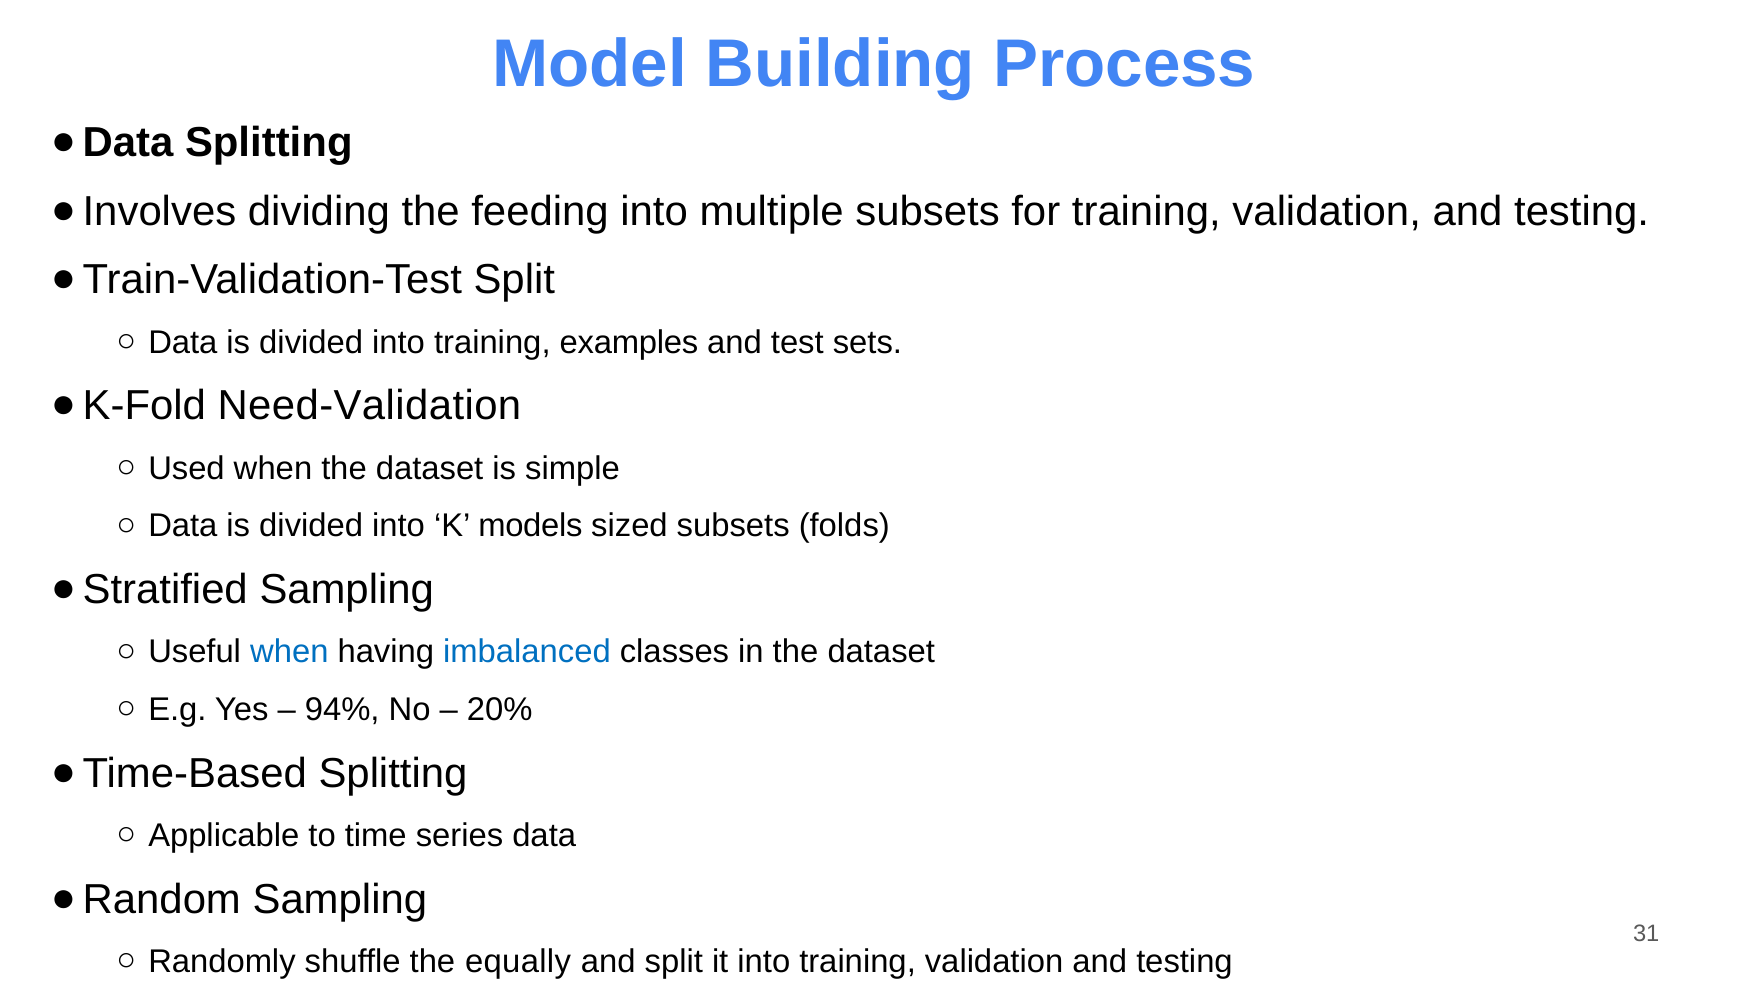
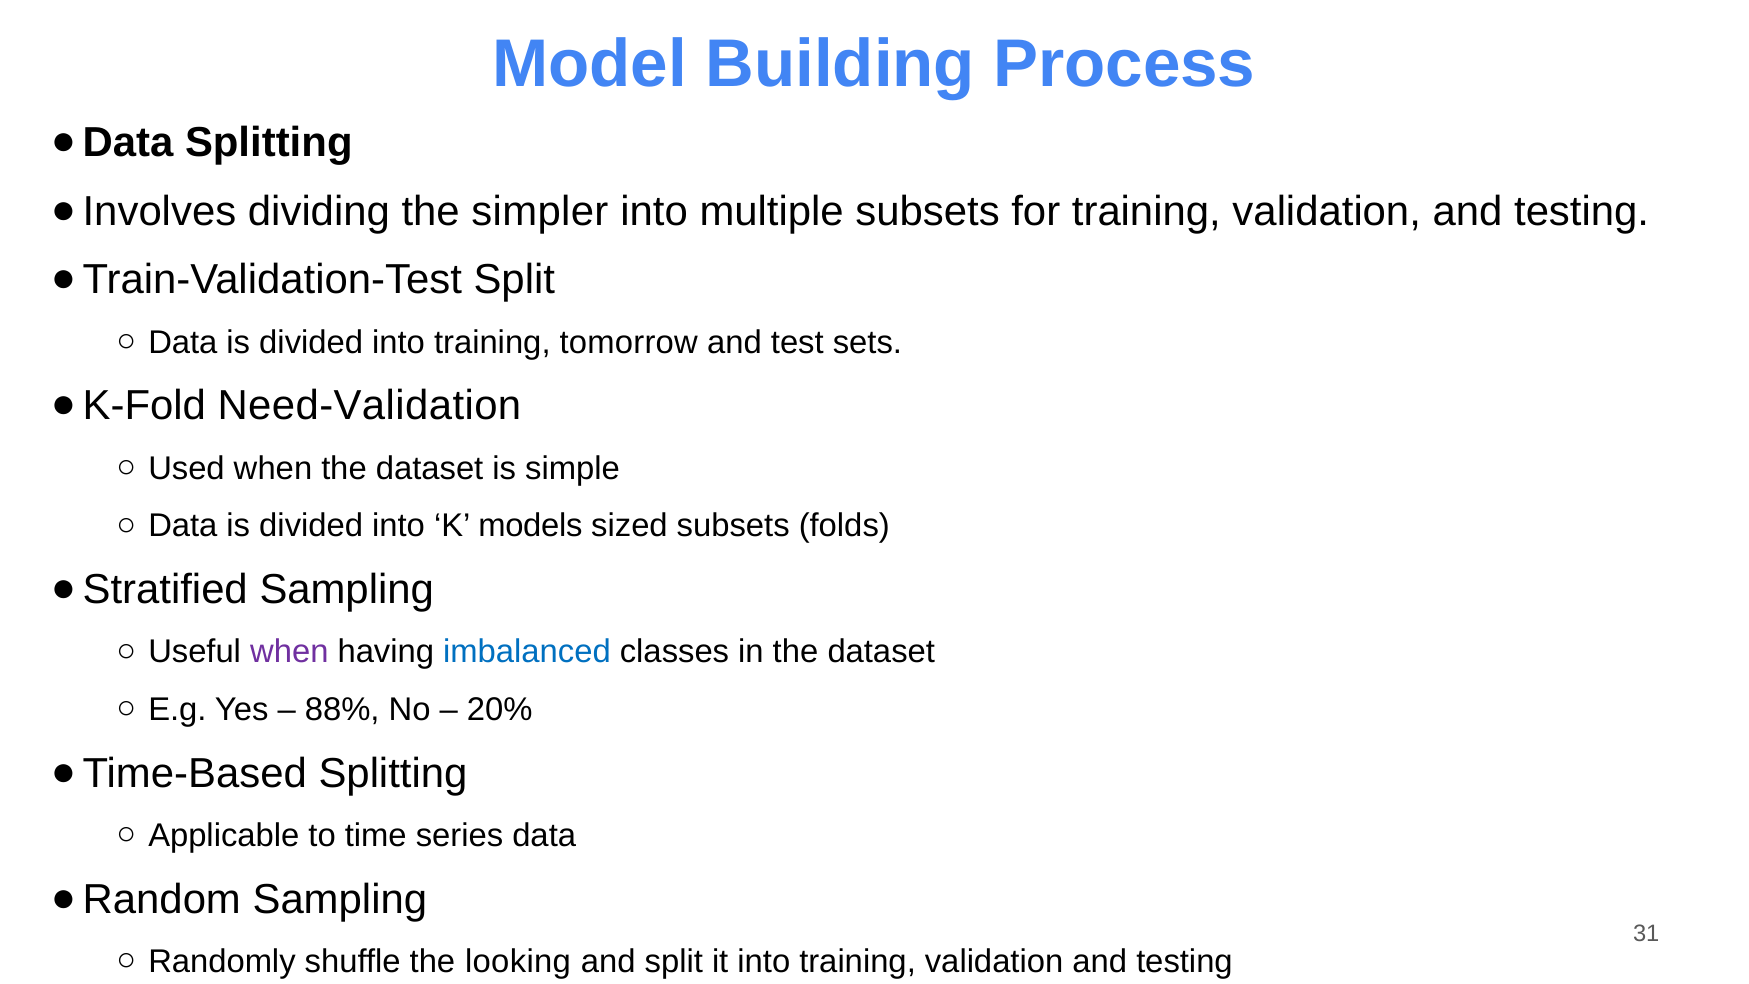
feeding: feeding -> simpler
examples: examples -> tomorrow
when at (289, 652) colour: blue -> purple
94%: 94% -> 88%
equally: equally -> looking
